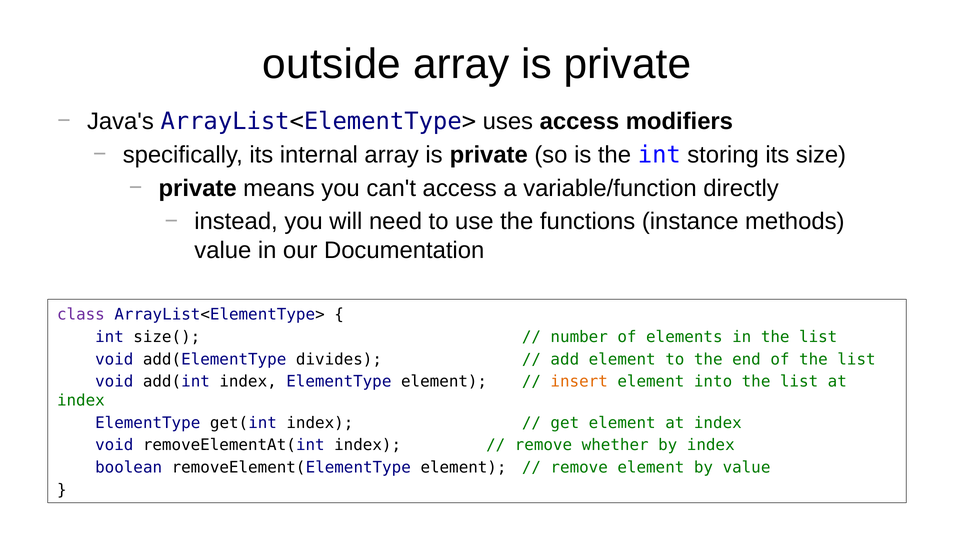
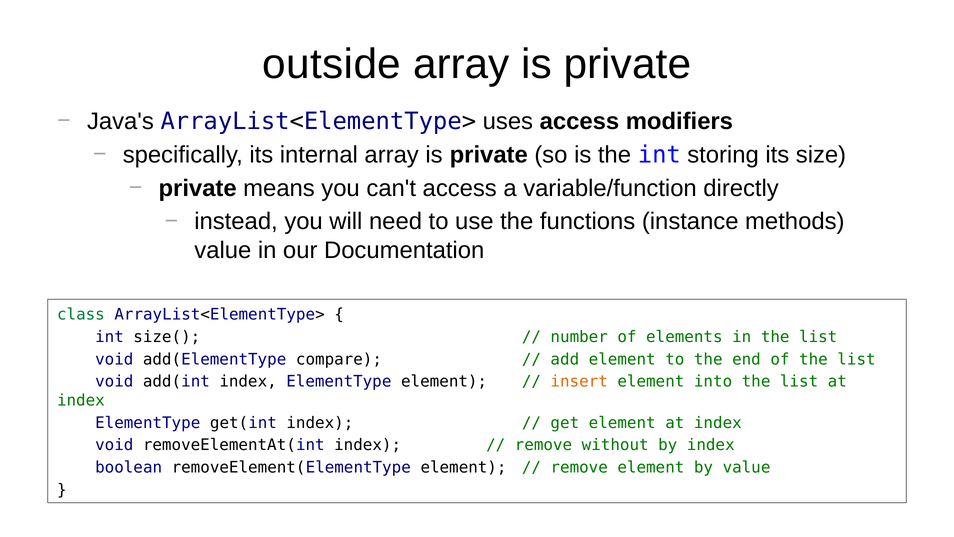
class colour: purple -> green
divides: divides -> compare
whether: whether -> without
